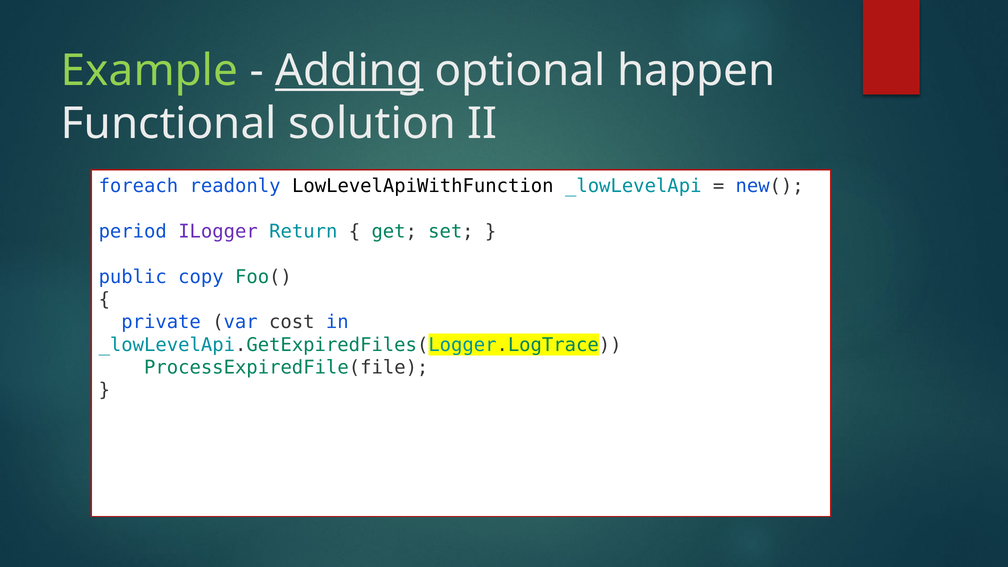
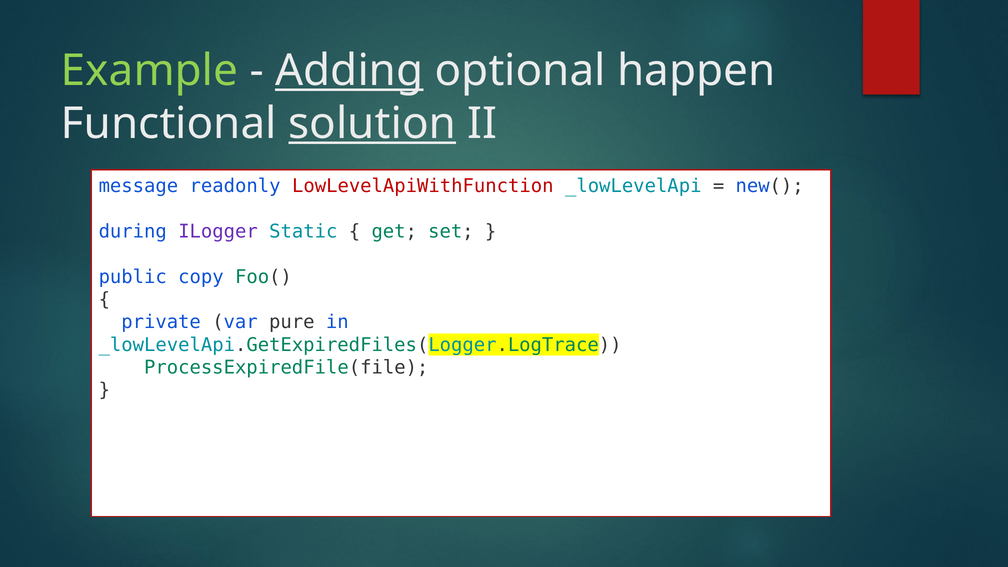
solution underline: none -> present
foreach: foreach -> message
LowLevelApiWithFunction colour: black -> red
period: period -> during
Return: Return -> Static
cost: cost -> pure
